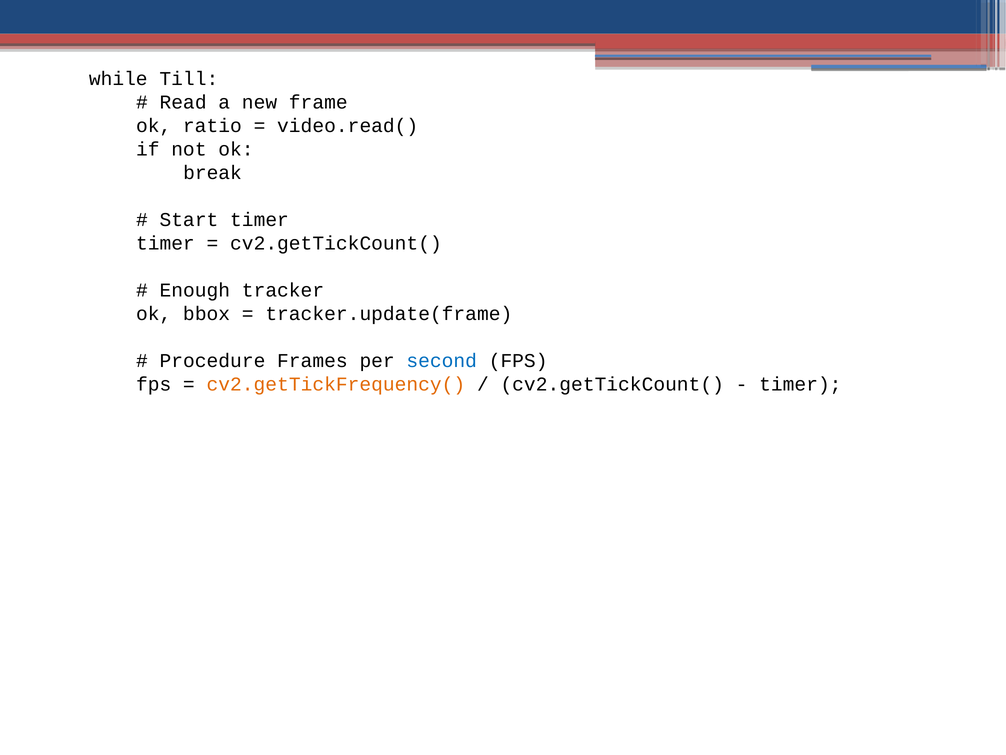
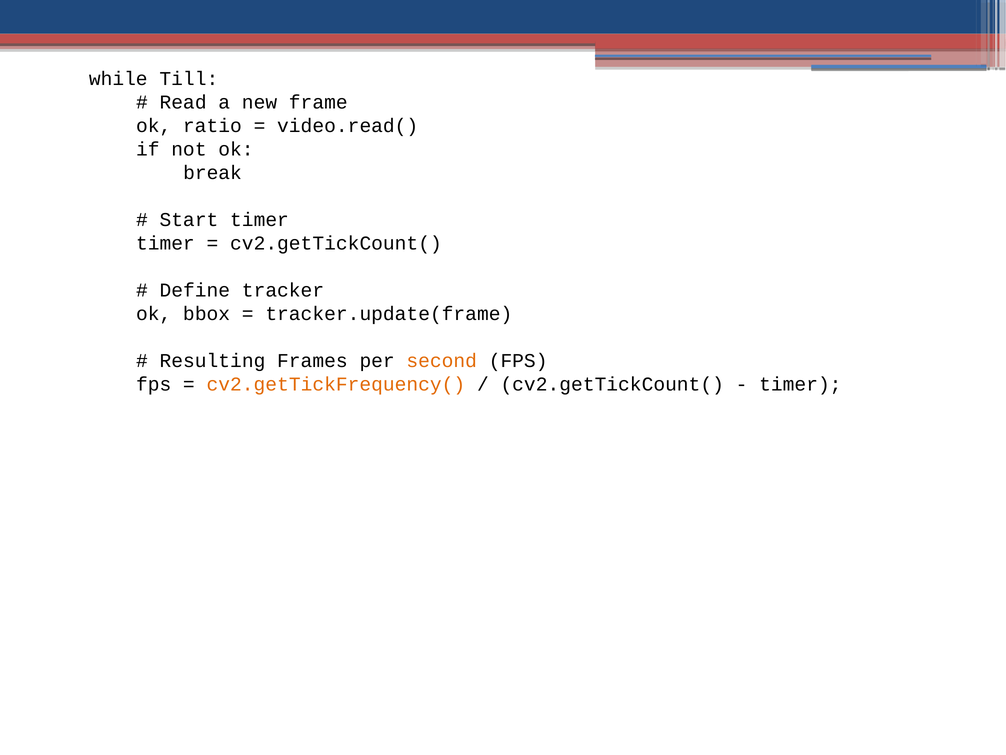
Enough: Enough -> Define
Procedure: Procedure -> Resulting
second colour: blue -> orange
